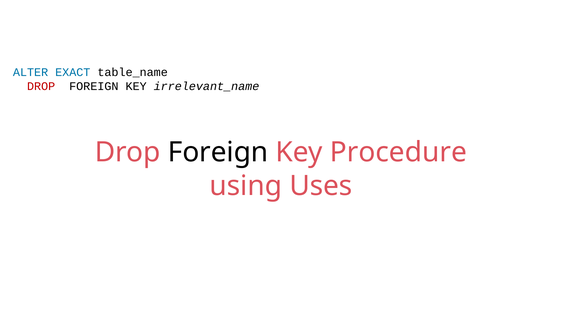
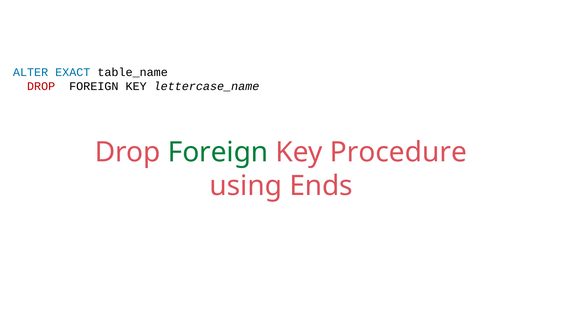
irrelevant_name: irrelevant_name -> lettercase_name
Foreign at (218, 152) colour: black -> green
Uses: Uses -> Ends
